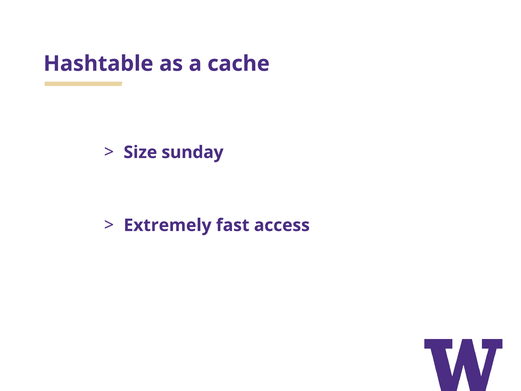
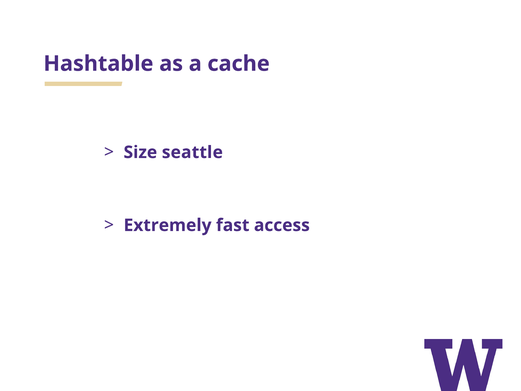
sunday: sunday -> seattle
